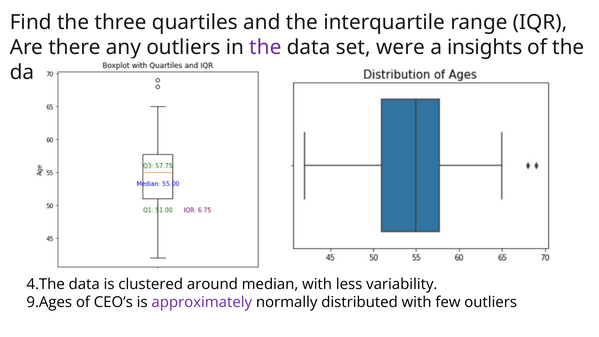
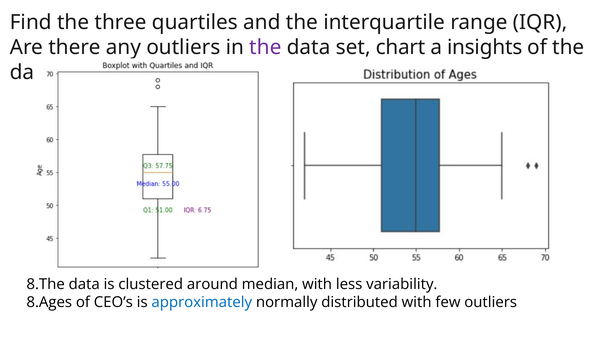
were: were -> chart
4.The: 4.The -> 8.The
9.Ages: 9.Ages -> 8.Ages
approximately colour: purple -> blue
